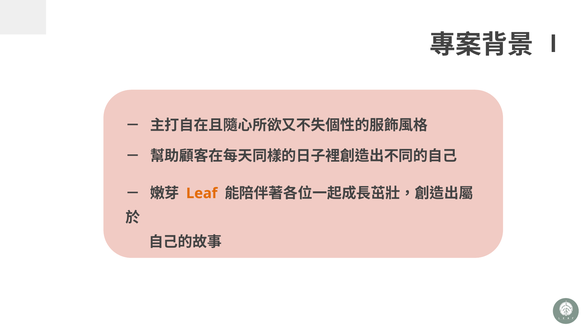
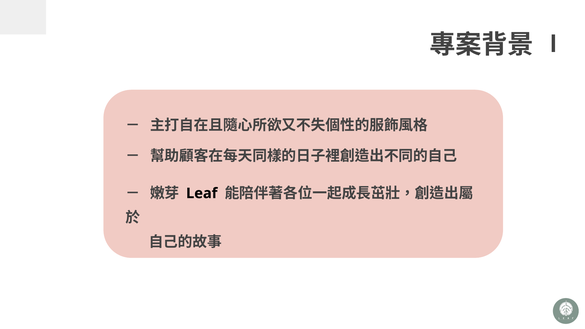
Leaf colour: orange -> black
